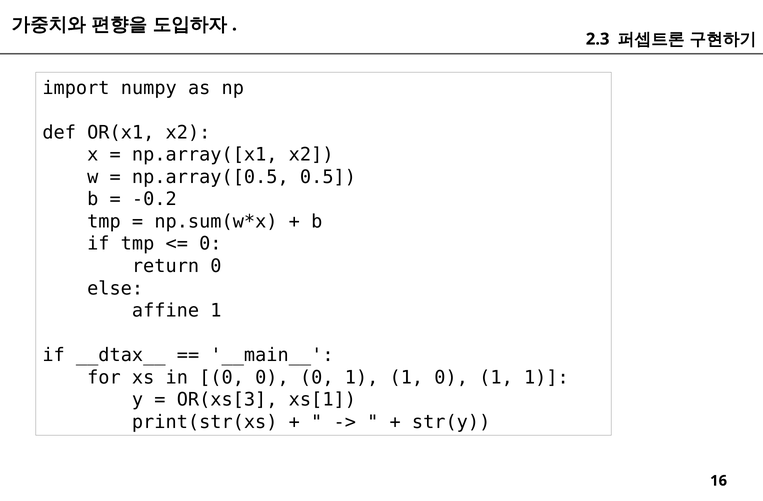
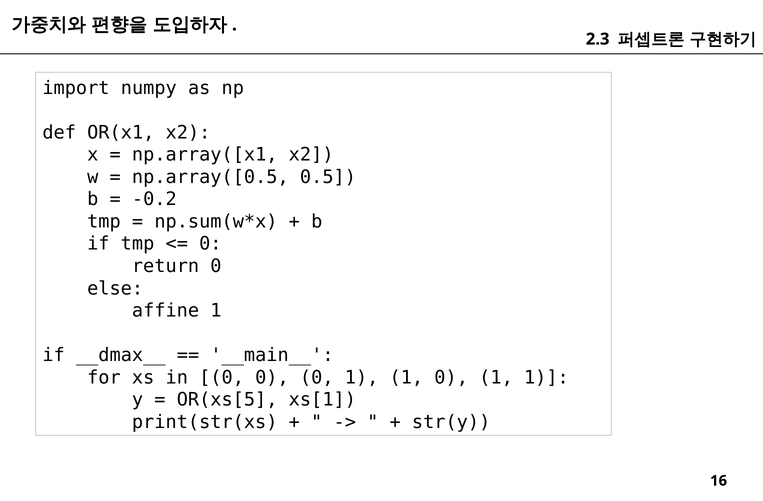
__dtax__: __dtax__ -> __dmax__
OR(xs[3: OR(xs[3 -> OR(xs[5
